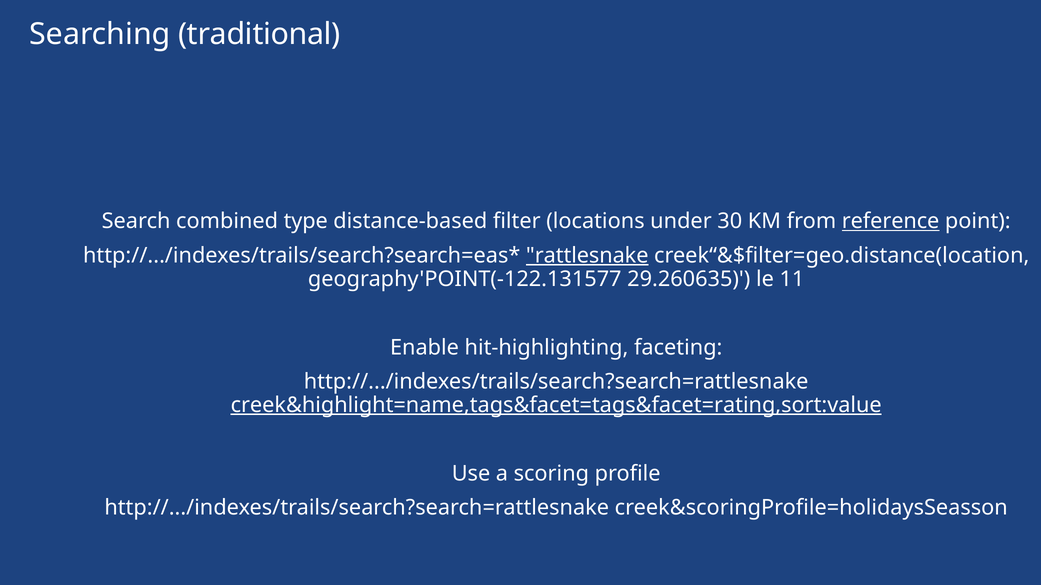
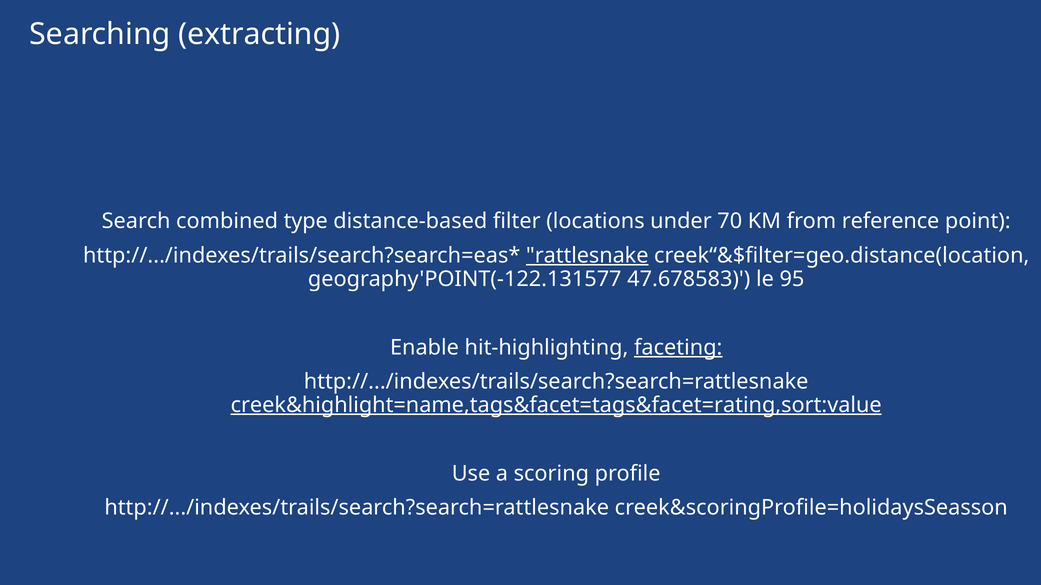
traditional: traditional -> extracting
30: 30 -> 70
reference underline: present -> none
29.260635: 29.260635 -> 47.678583
11: 11 -> 95
faceting underline: none -> present
